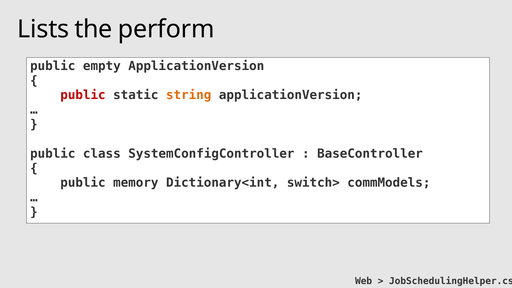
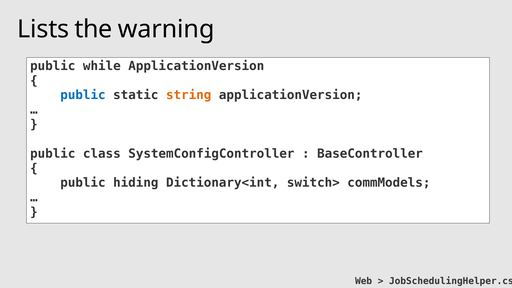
perform: perform -> warning
empty: empty -> while
public at (83, 95) colour: red -> blue
memory: memory -> hiding
